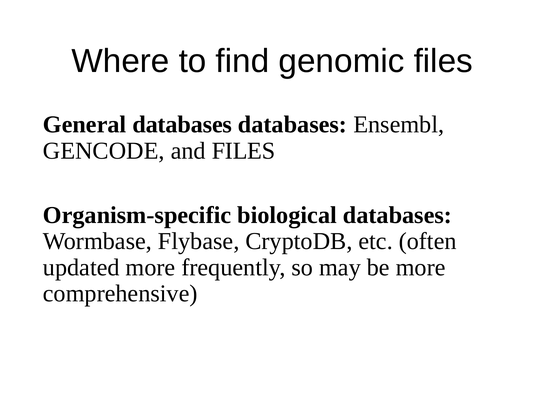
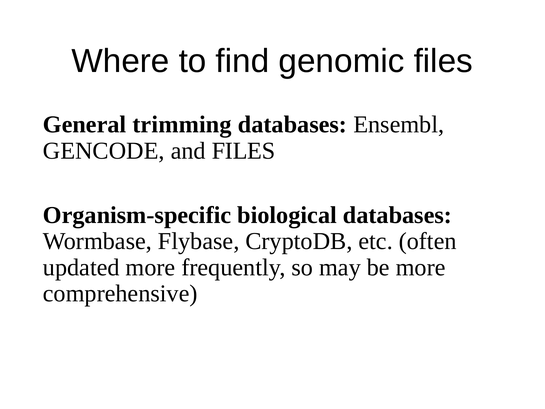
General databases: databases -> trimming
